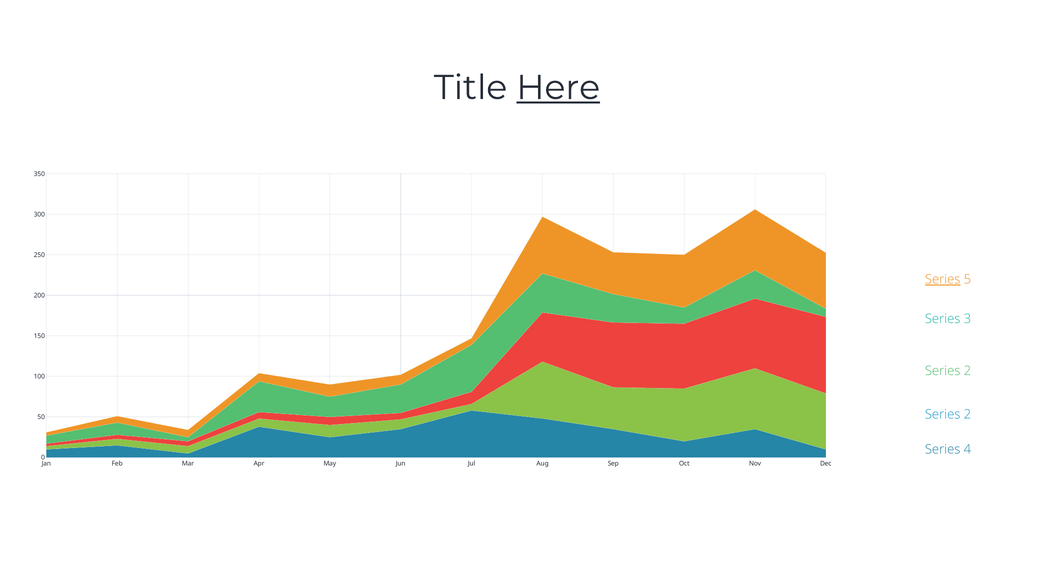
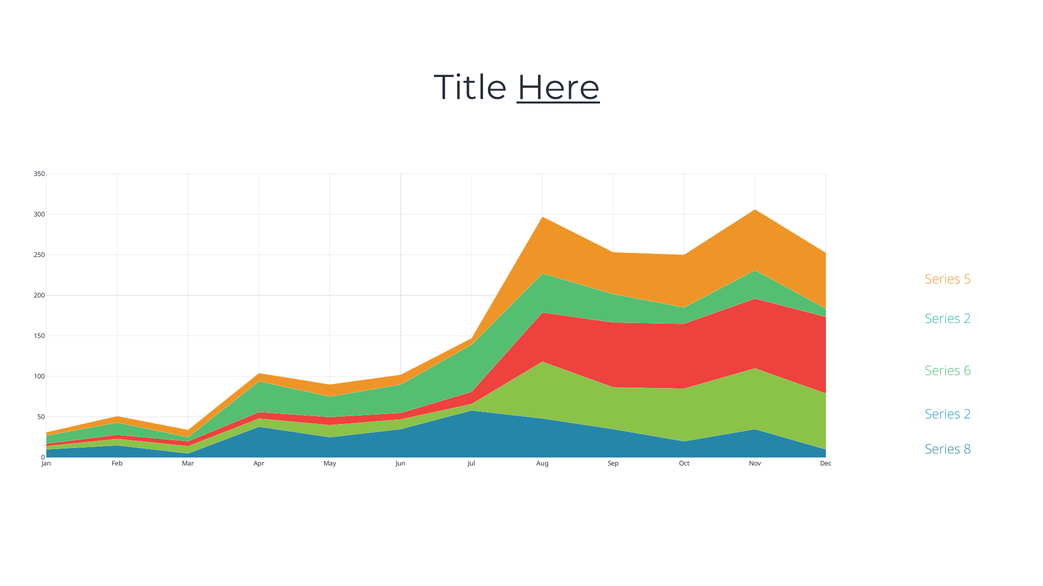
Series at (943, 280) underline: present -> none
3 at (967, 319): 3 -> 2
2 at (967, 372): 2 -> 6
4: 4 -> 8
